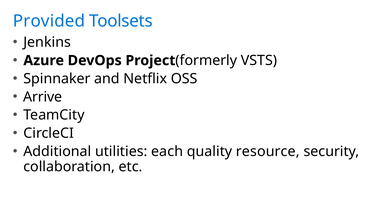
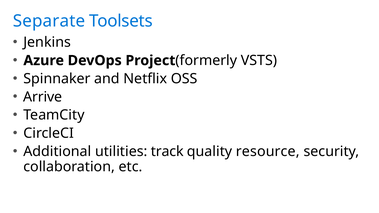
Provided: Provided -> Separate
each: each -> track
